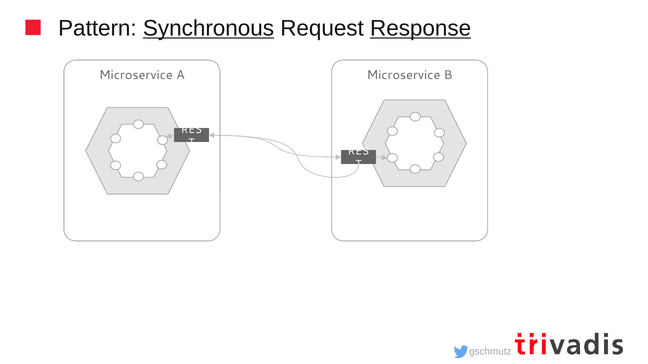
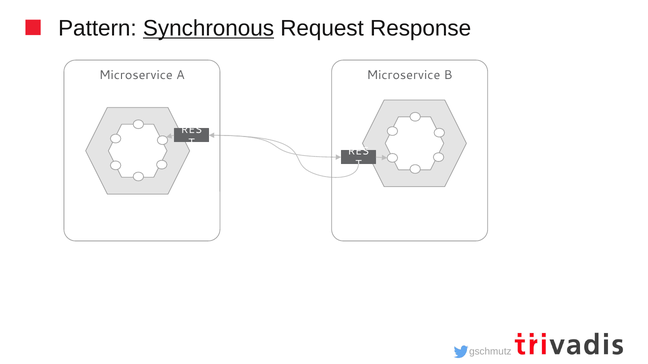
Response underline: present -> none
